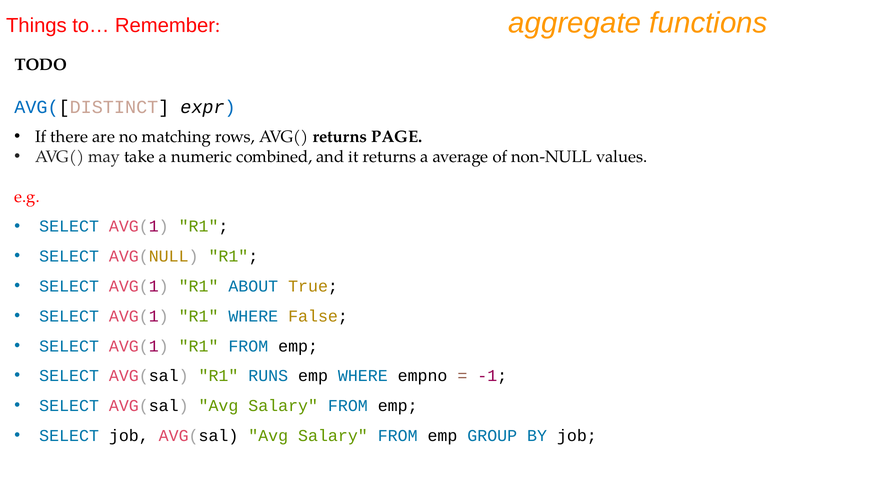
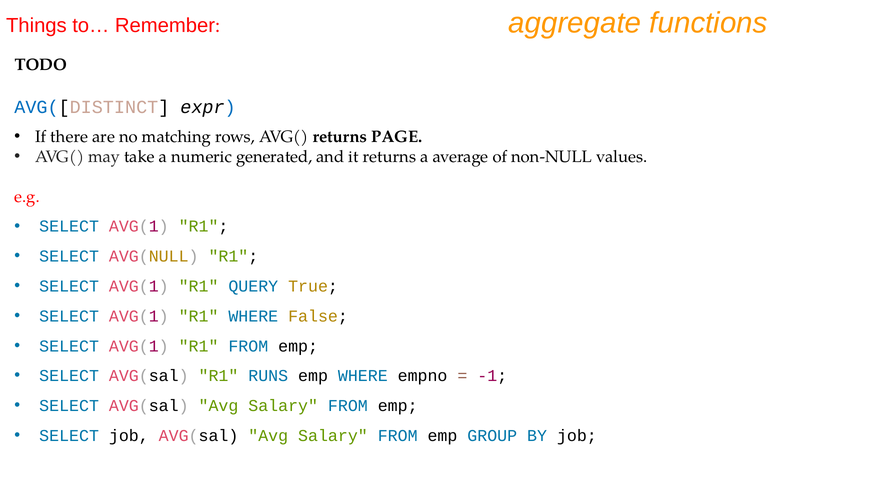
combined: combined -> generated
ABOUT: ABOUT -> QUERY
